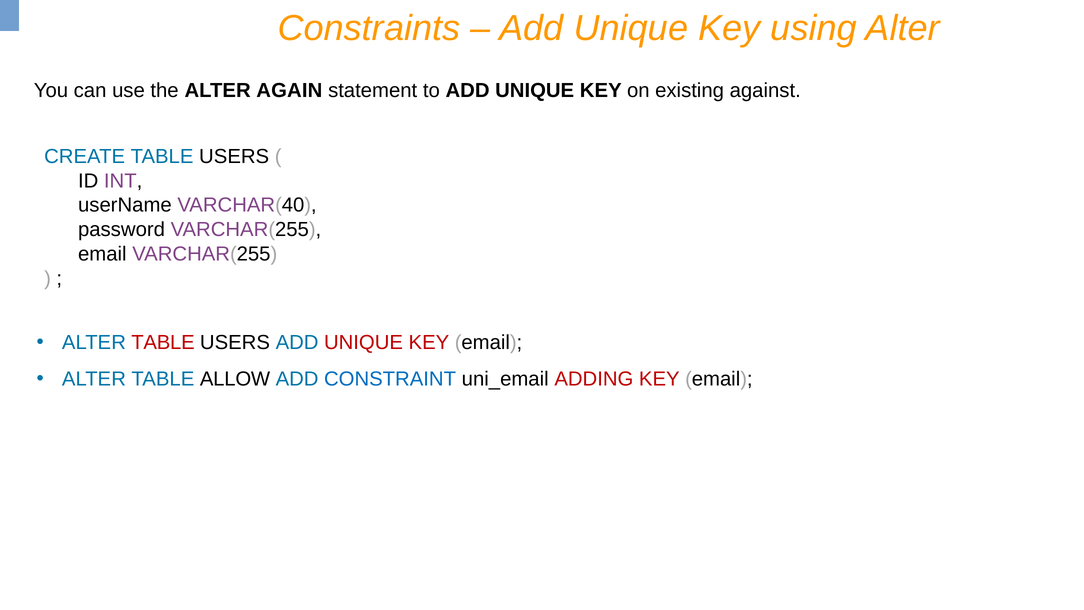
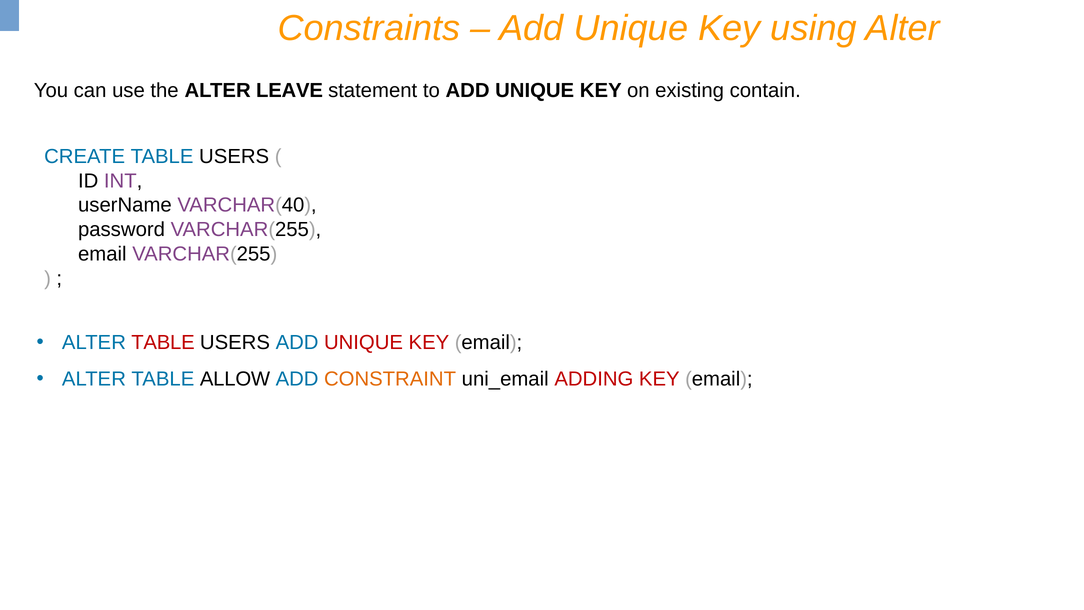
AGAIN: AGAIN -> LEAVE
against: against -> contain
CONSTRAINT colour: blue -> orange
